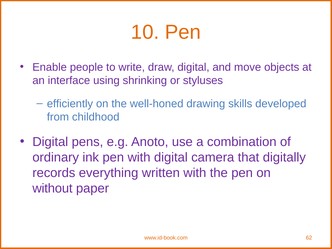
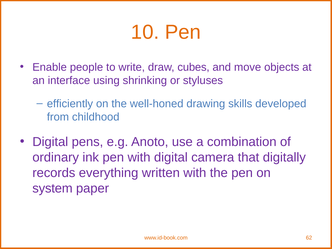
draw digital: digital -> cubes
without: without -> system
